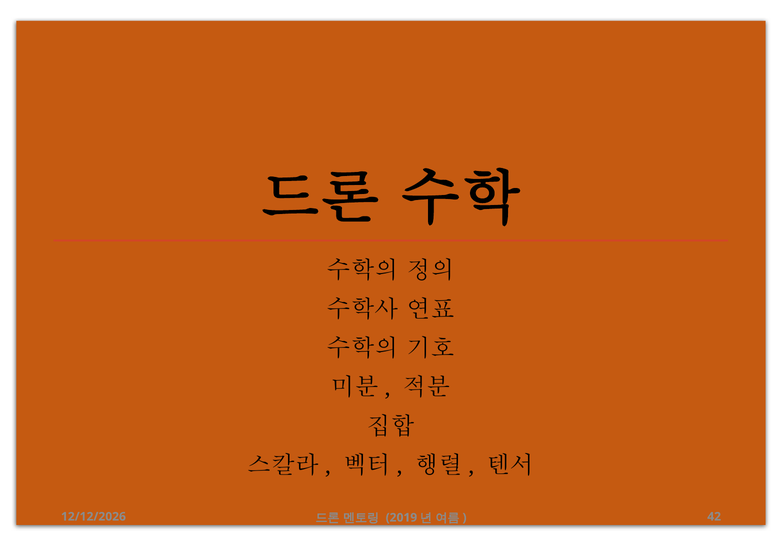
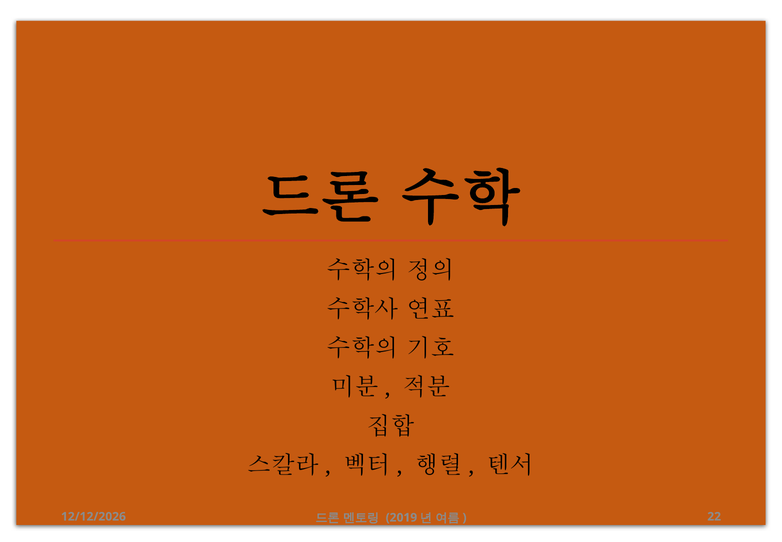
42: 42 -> 22
